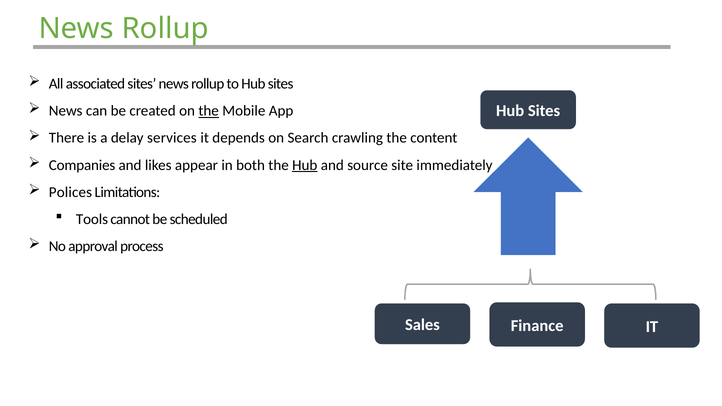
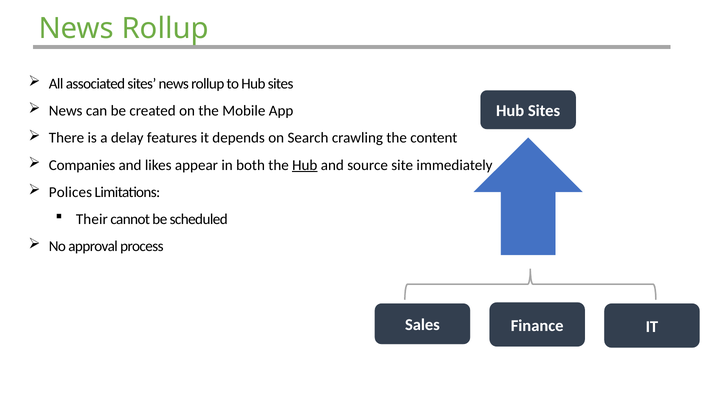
the at (209, 111) underline: present -> none
services: services -> features
Tools: Tools -> Their
